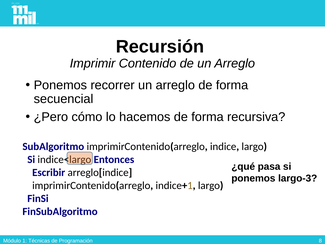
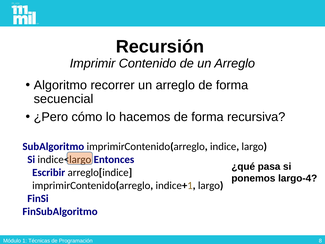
Ponemos at (60, 85): Ponemos -> Algoritmo
largo-3: largo-3 -> largo-4
